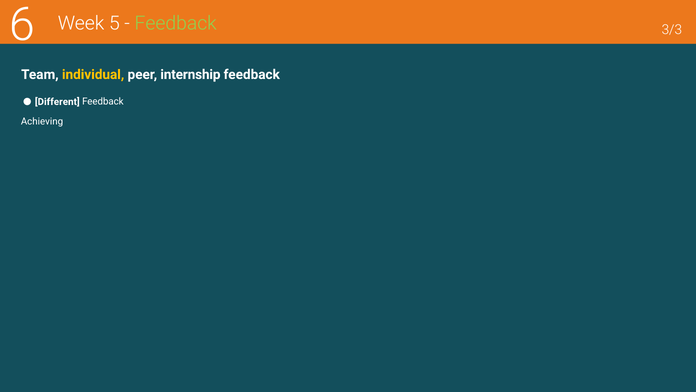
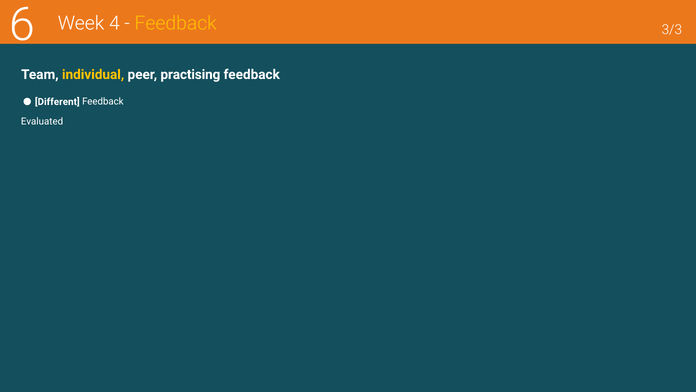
5: 5 -> 4
Feedback at (176, 23) colour: light green -> yellow
internship: internship -> practising
Achieving: Achieving -> Evaluated
